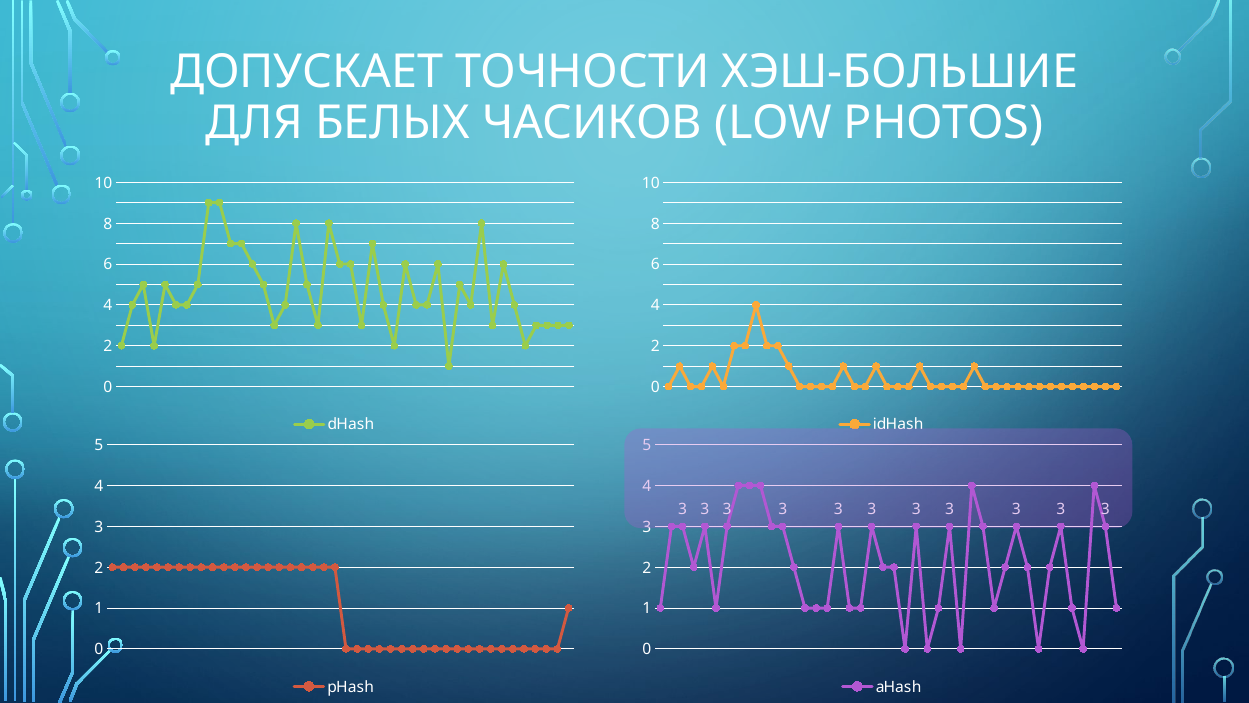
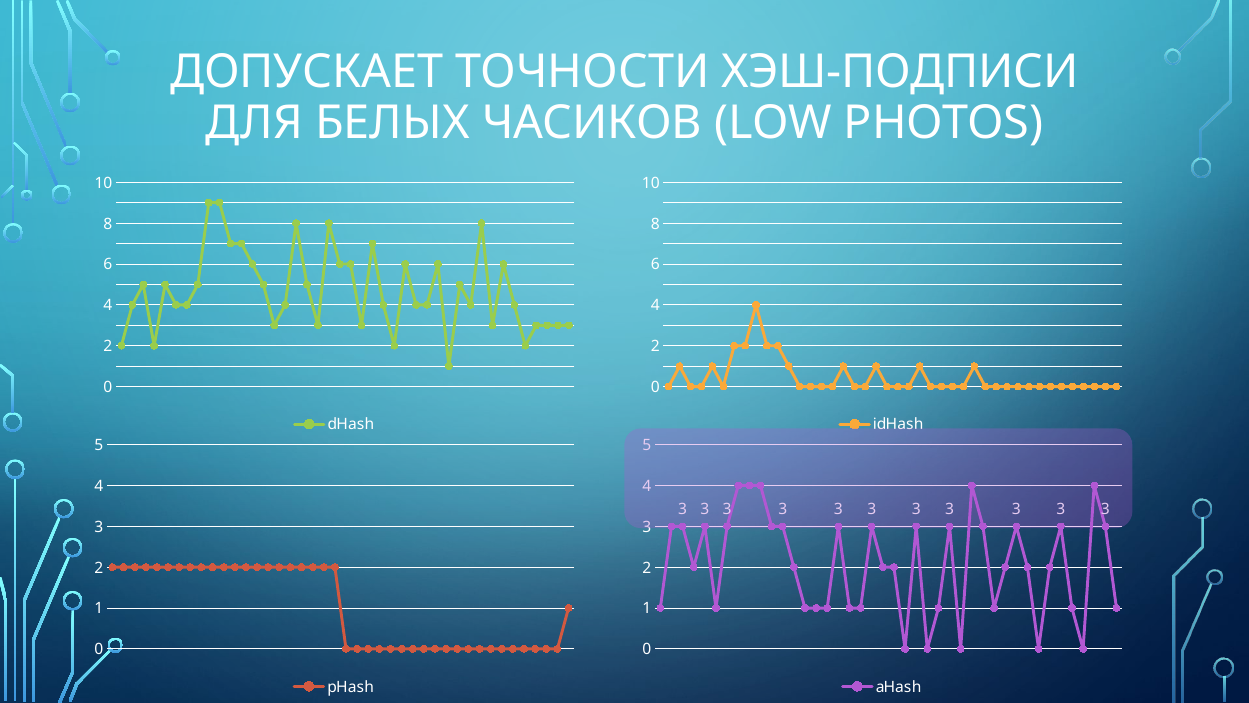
ХЭШ-БОЛЬШИЕ: ХЭШ-БОЛЬШИЕ -> ХЭШ-ПОДПИСИ
